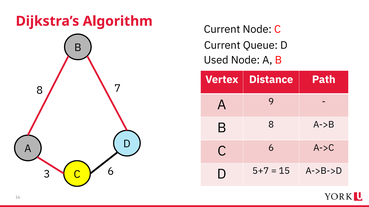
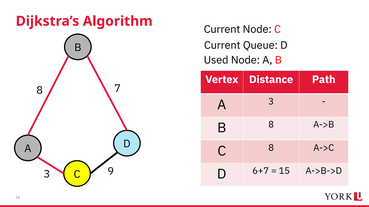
A 9: 9 -> 3
6 at (271, 148): 6 -> 8
5+7: 5+7 -> 6+7
3 6: 6 -> 9
